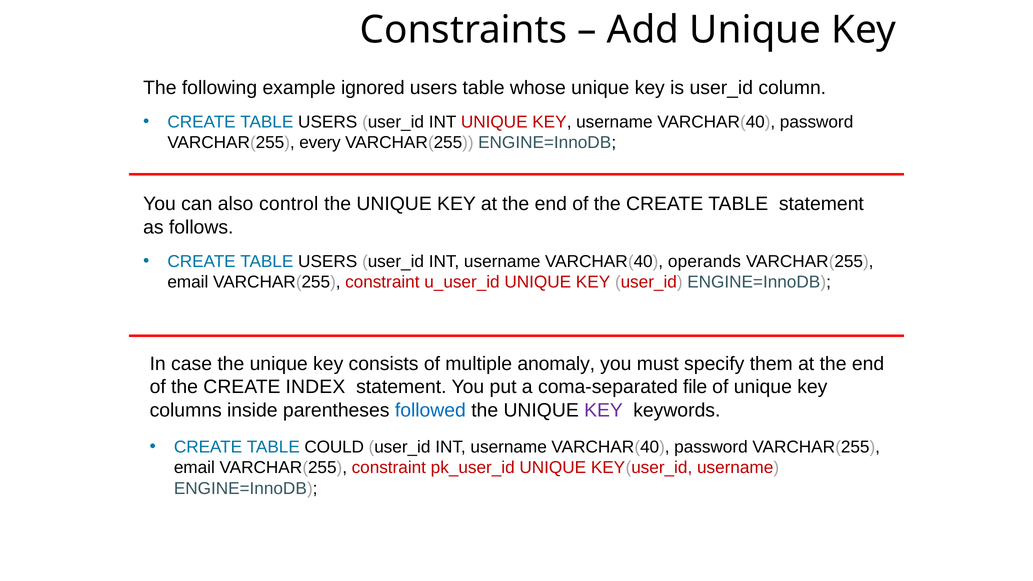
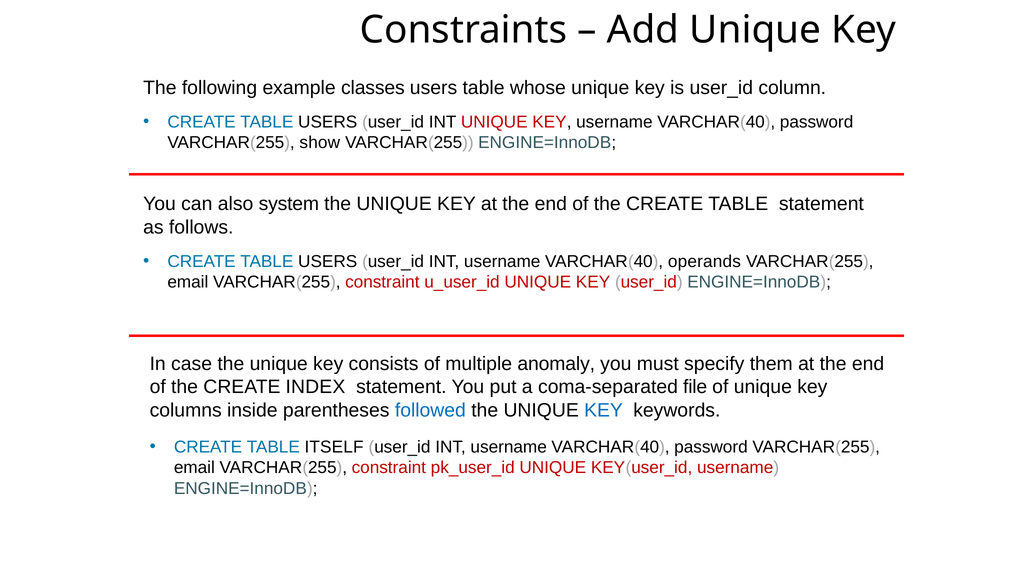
ignored: ignored -> classes
every: every -> show
control: control -> system
KEY at (604, 410) colour: purple -> blue
COULD: COULD -> ITSELF
